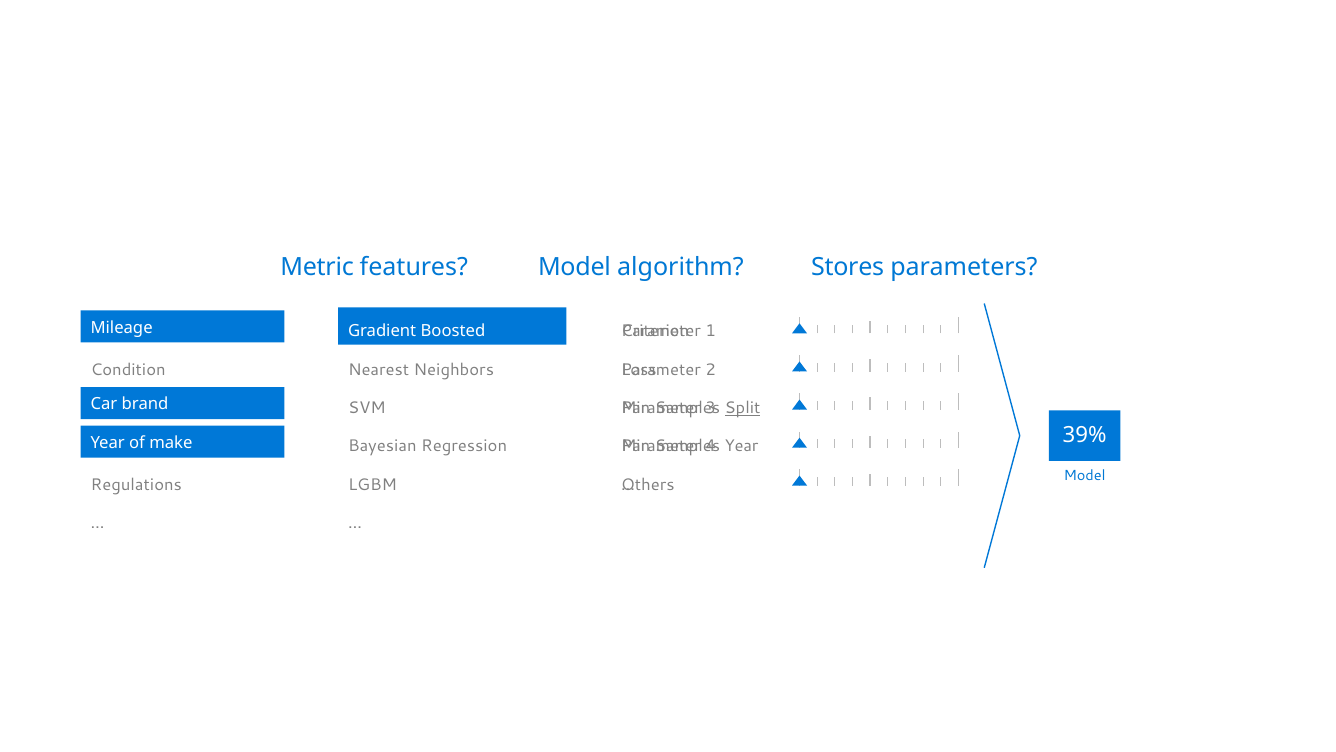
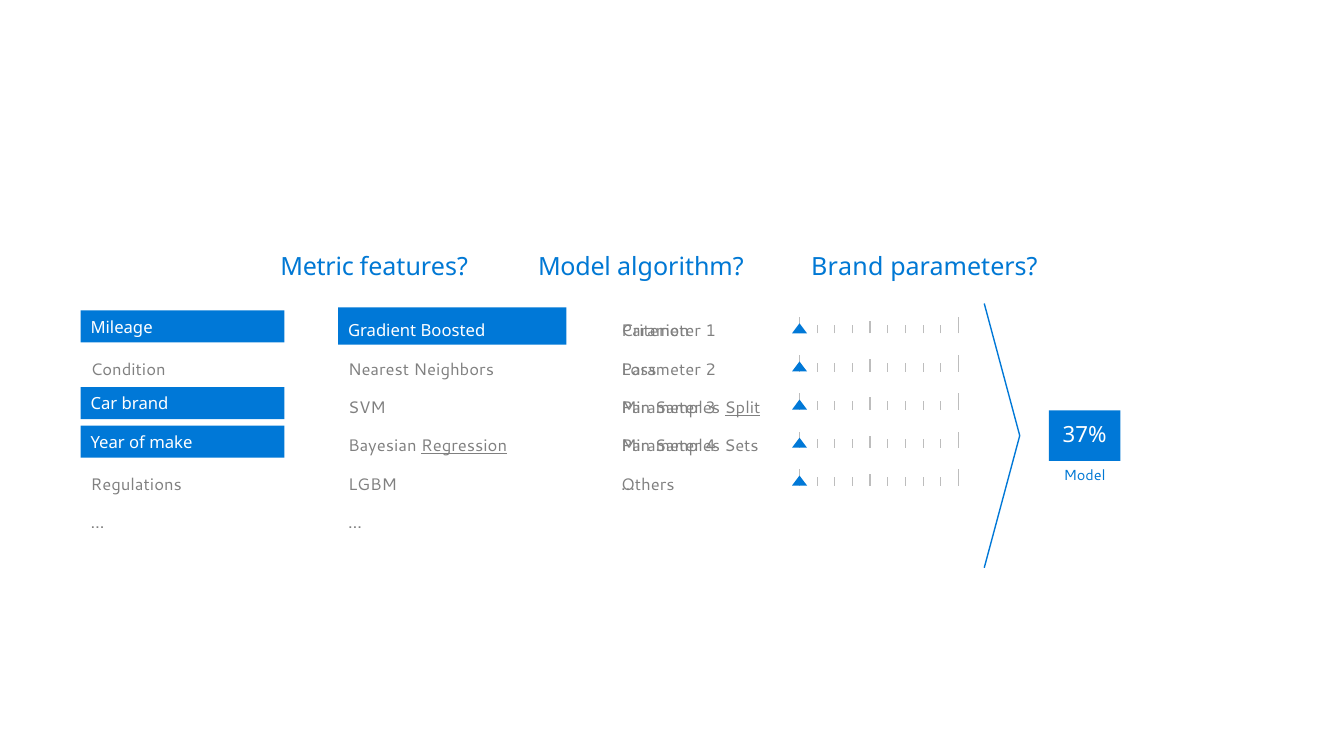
algorithm Stores: Stores -> Brand
39%: 39% -> 37%
Regression underline: none -> present
Year at (742, 446): Year -> Sets
